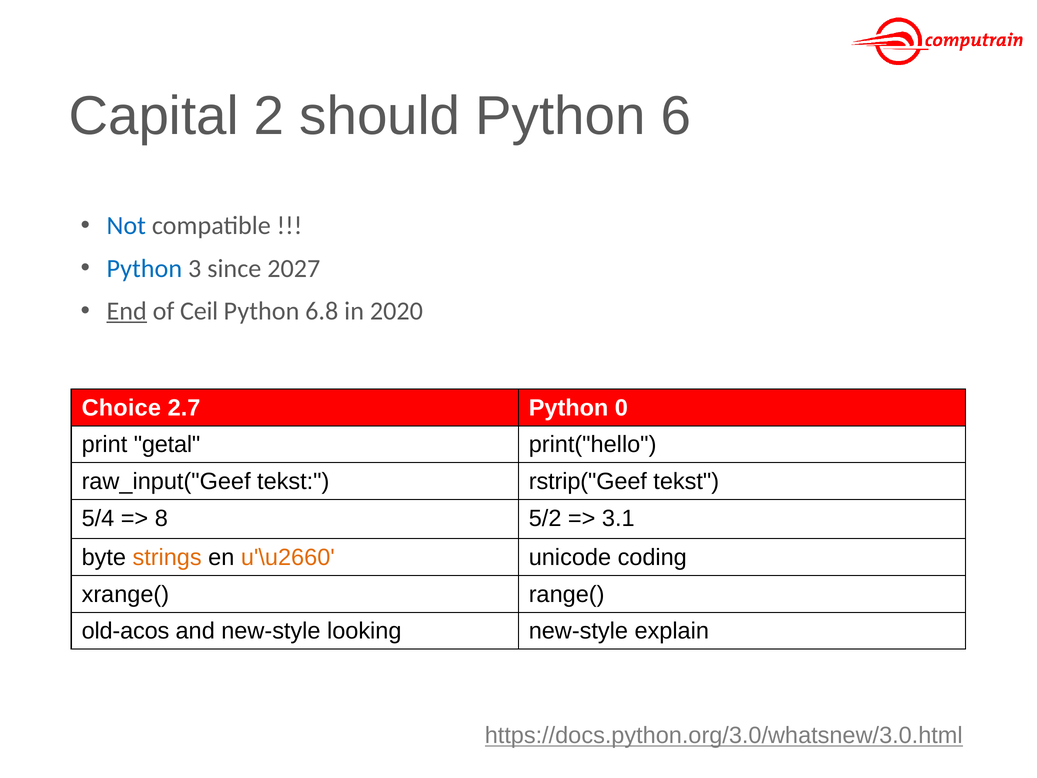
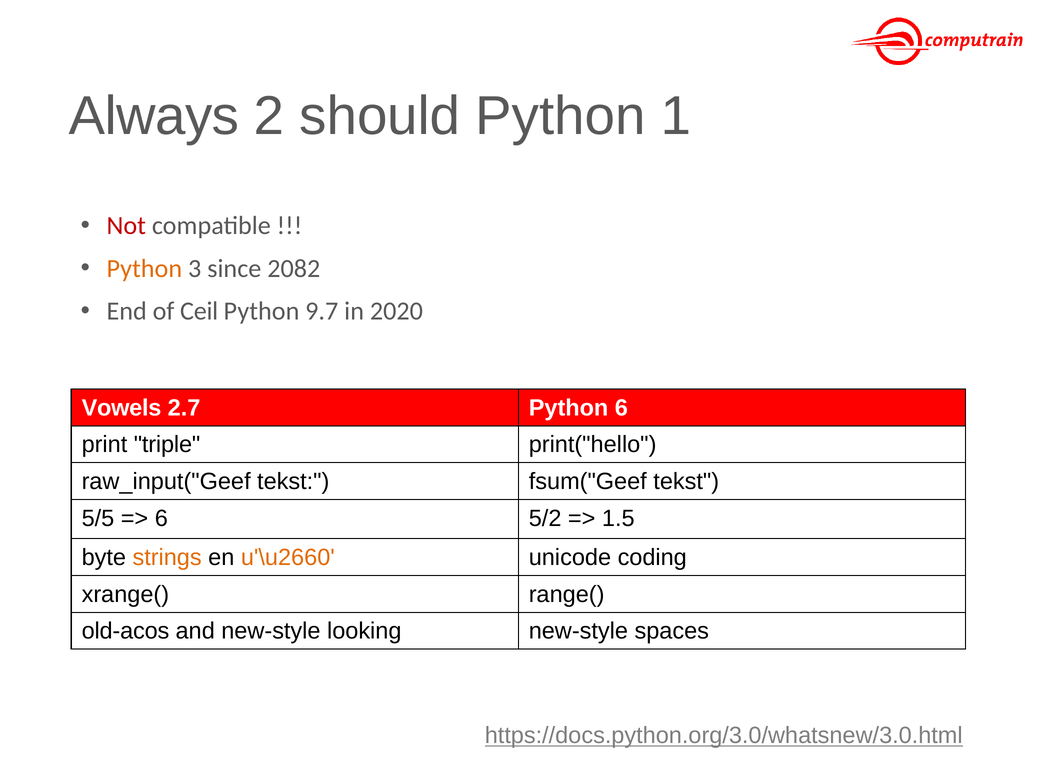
Capital: Capital -> Always
6: 6 -> 1
Not colour: blue -> red
Python at (144, 268) colour: blue -> orange
2027: 2027 -> 2082
End underline: present -> none
6.8: 6.8 -> 9.7
Choice: Choice -> Vowels
Python 0: 0 -> 6
getal: getal -> triple
rstrip("Geef: rstrip("Geef -> fsum("Geef
5/4: 5/4 -> 5/5
8 at (161, 518): 8 -> 6
3.1: 3.1 -> 1.5
explain: explain -> spaces
